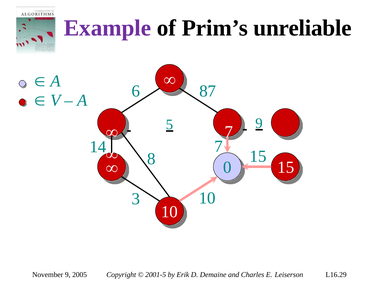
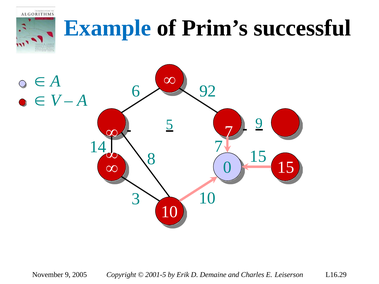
Example colour: purple -> blue
unreliable: unreliable -> successful
87: 87 -> 92
